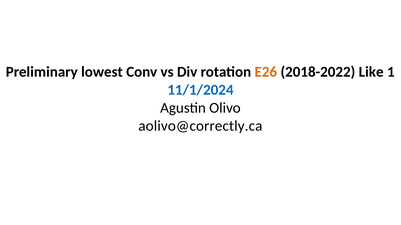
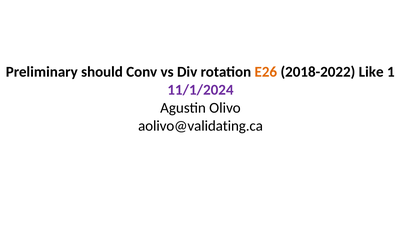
lowest: lowest -> should
11/1/2024 colour: blue -> purple
aolivo@correctly.ca: aolivo@correctly.ca -> aolivo@validating.ca
